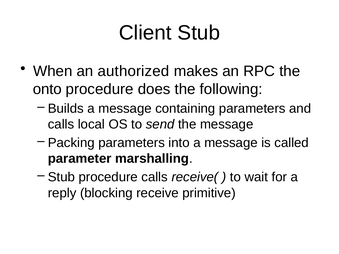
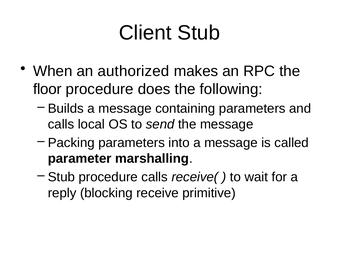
onto: onto -> floor
